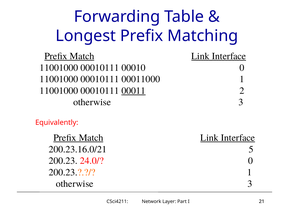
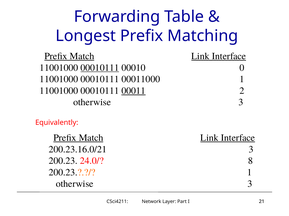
00010111 at (100, 68) underline: none -> present
200.23.16.0/21 5: 5 -> 3
24.0/ 0: 0 -> 8
